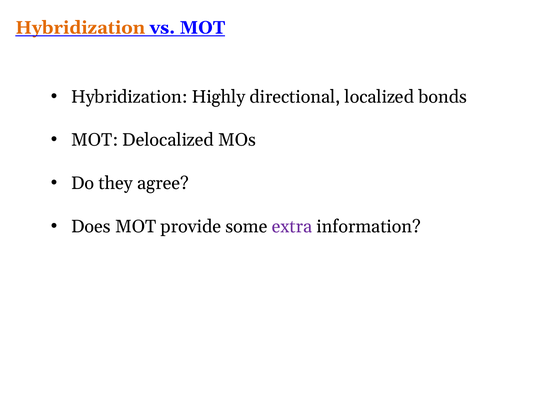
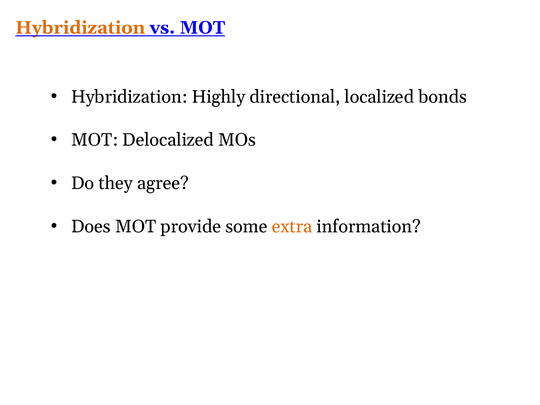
extra colour: purple -> orange
